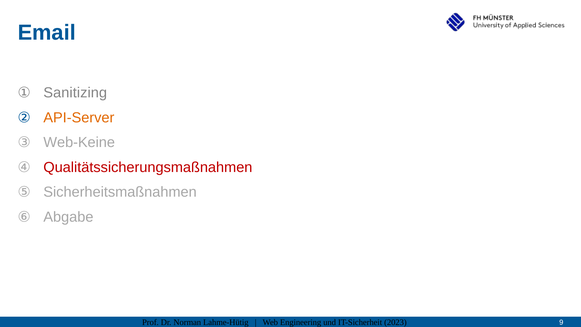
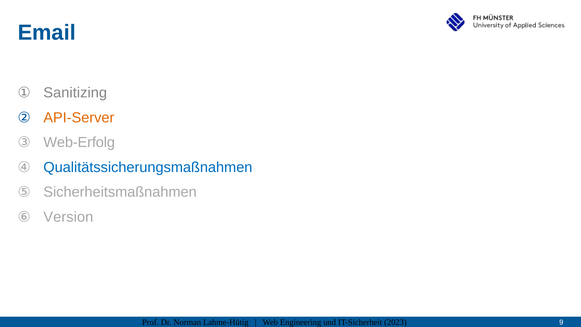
Web-Keine: Web-Keine -> Web-Erfolg
Qualitätssicherungsmaßnahmen colour: red -> blue
Abgabe: Abgabe -> Version
